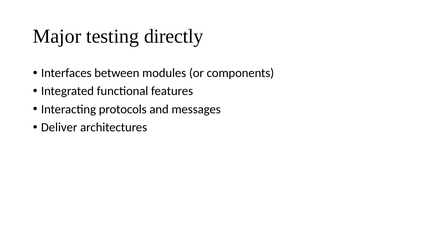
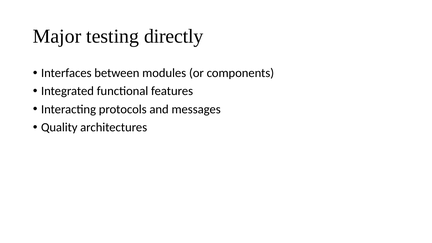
Deliver: Deliver -> Quality
